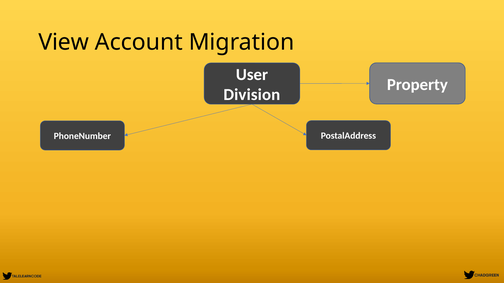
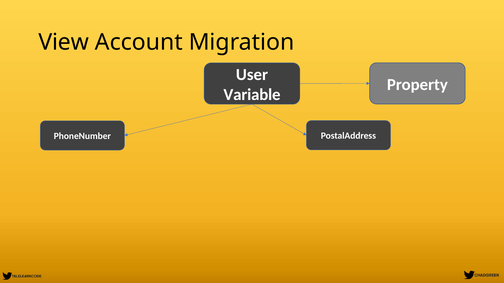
Division: Division -> Variable
